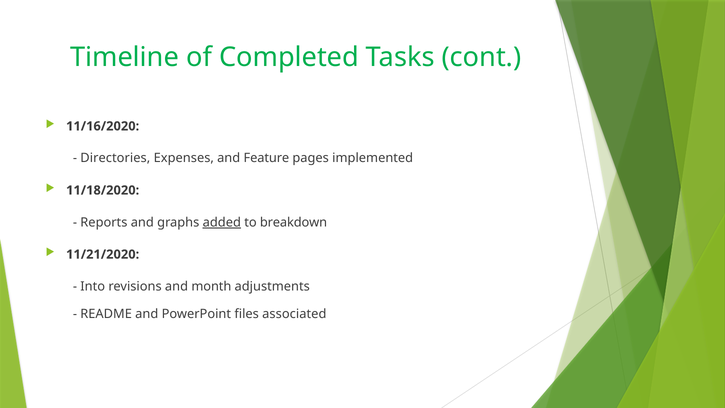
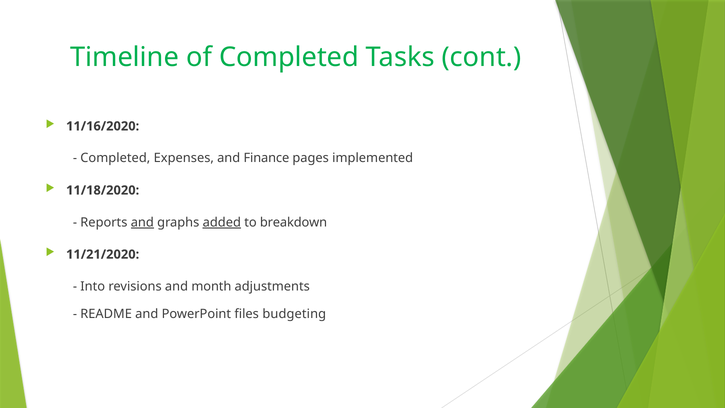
Directories at (115, 158): Directories -> Completed
Feature: Feature -> Finance
and at (142, 222) underline: none -> present
associated: associated -> budgeting
